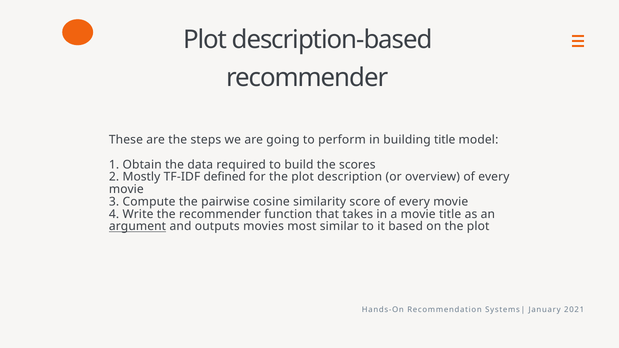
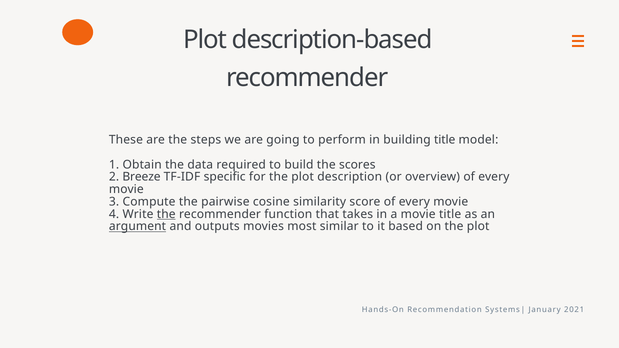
Mostly: Mostly -> Breeze
defined: defined -> specific
the at (166, 214) underline: none -> present
